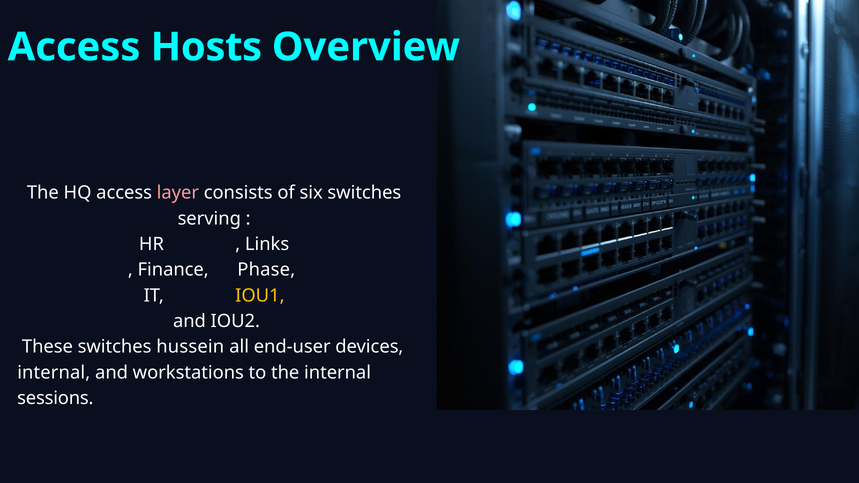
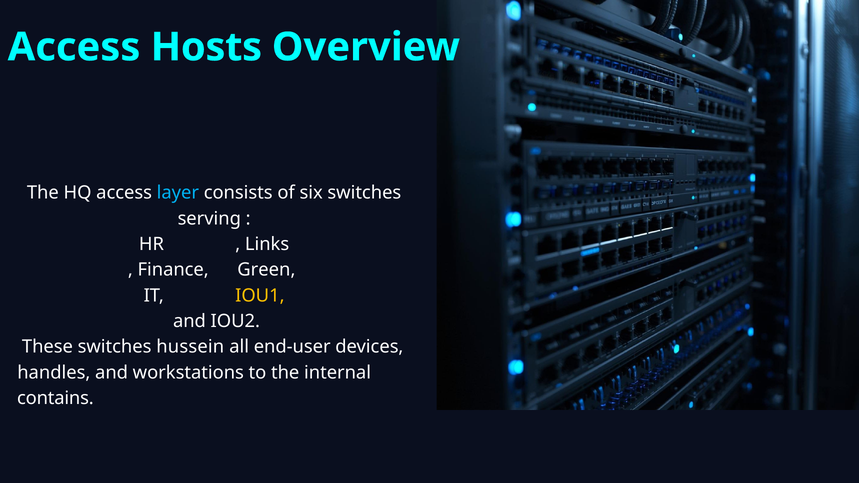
layer colour: pink -> light blue
Phase: Phase -> Green
internal at (54, 373): internal -> handles
sessions: sessions -> contains
